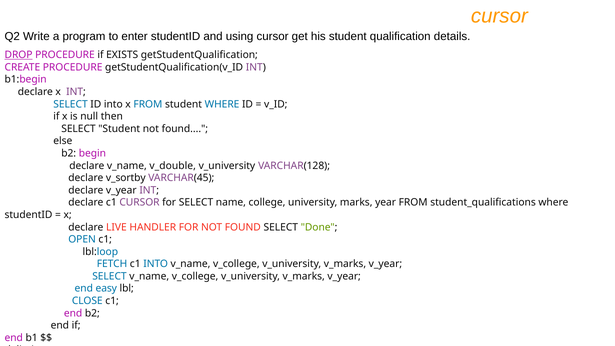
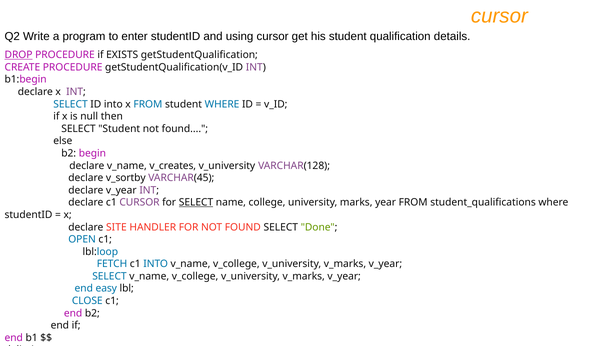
v_double: v_double -> v_creates
SELECT at (196, 202) underline: none -> present
LIVE: LIVE -> SITE
